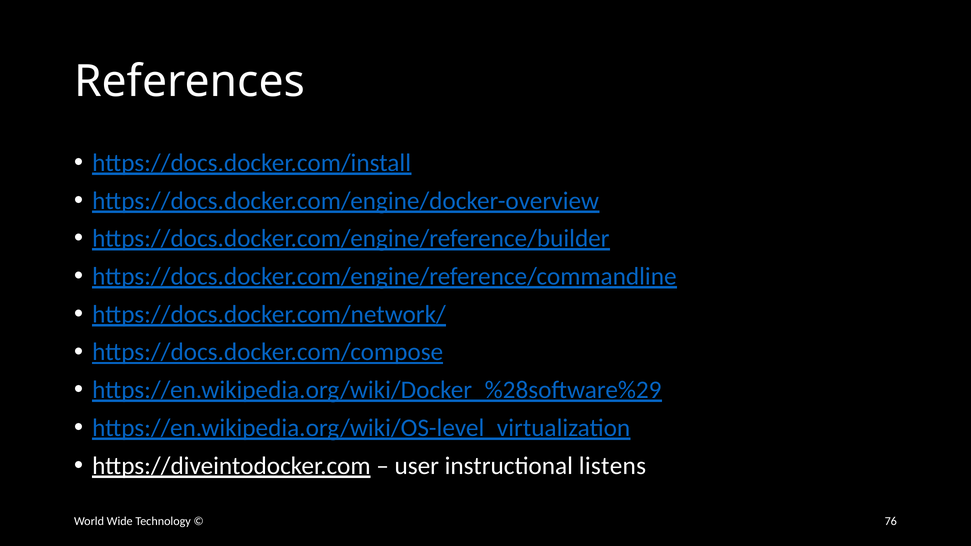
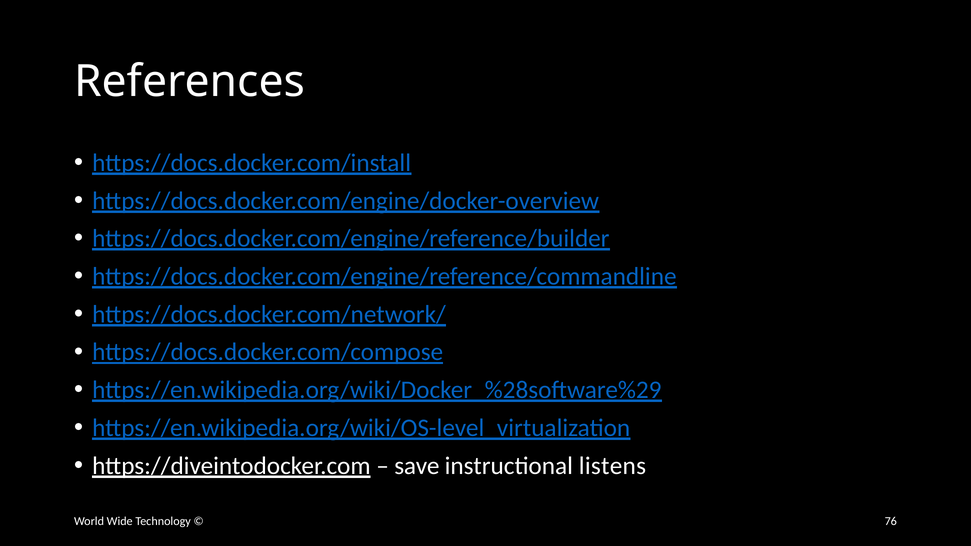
user: user -> save
